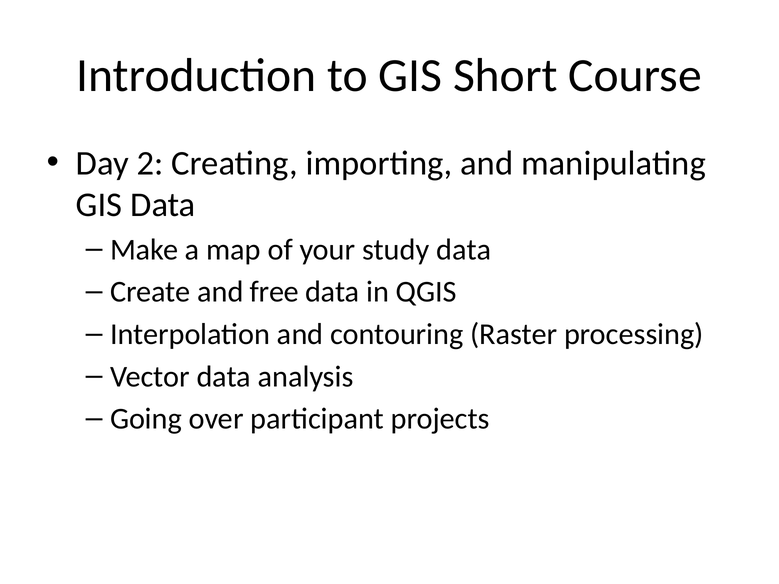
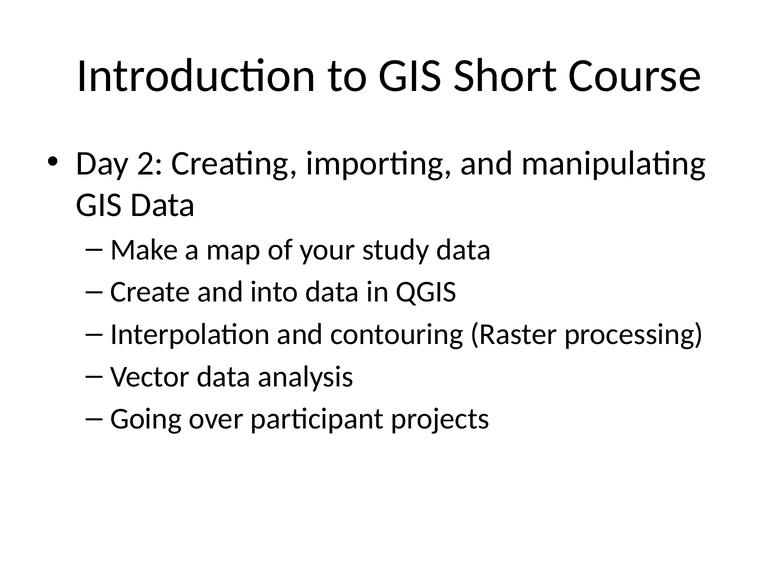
free: free -> into
